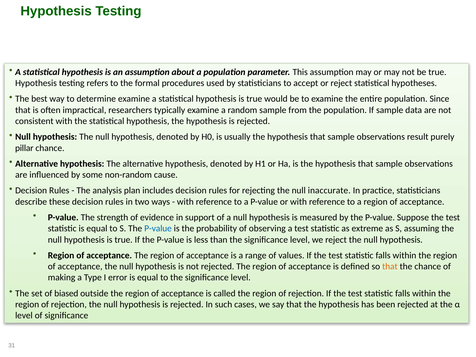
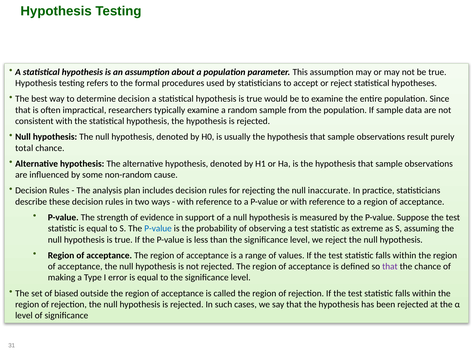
determine examine: examine -> decision
pillar: pillar -> total
that at (390, 266) colour: orange -> purple
